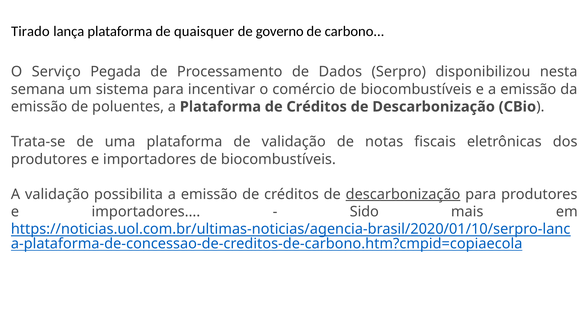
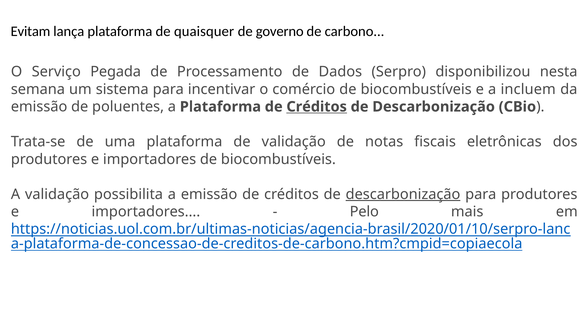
Tirado: Tirado -> Evitam
e a emissão: emissão -> incluem
Créditos at (317, 107) underline: none -> present
Sido: Sido -> Pelo
